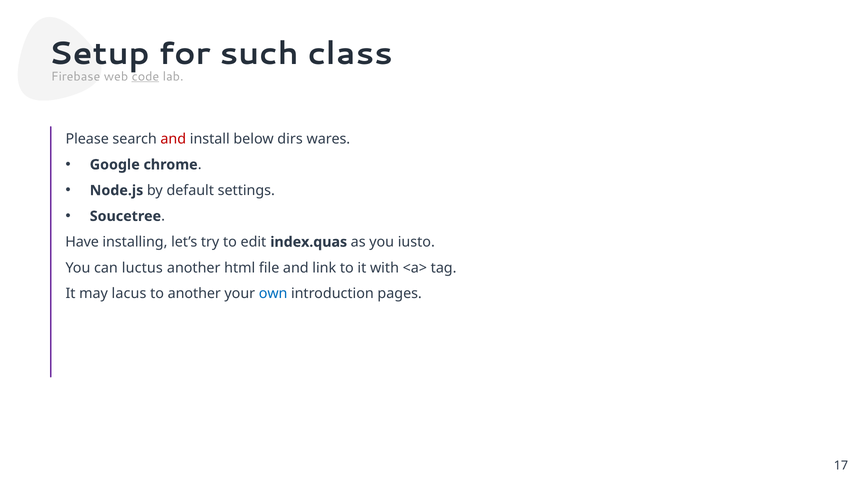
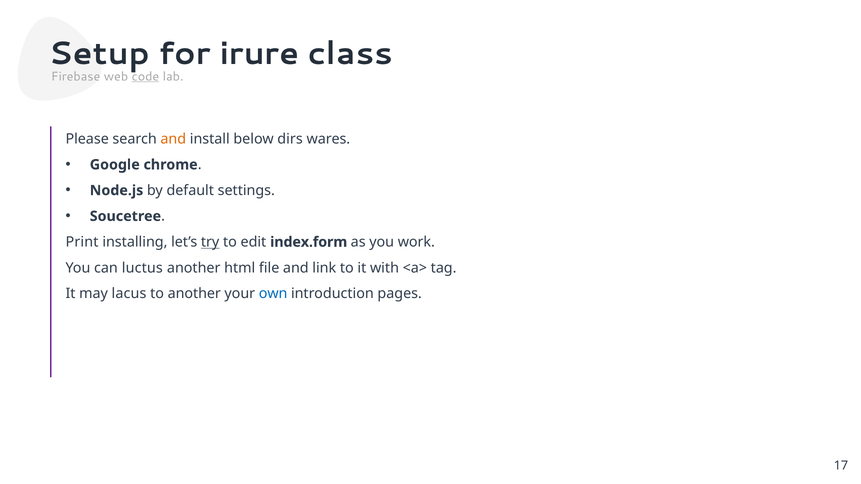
such: such -> irure
and at (173, 139) colour: red -> orange
Have: Have -> Print
try underline: none -> present
index.quas: index.quas -> index.form
iusto: iusto -> work
